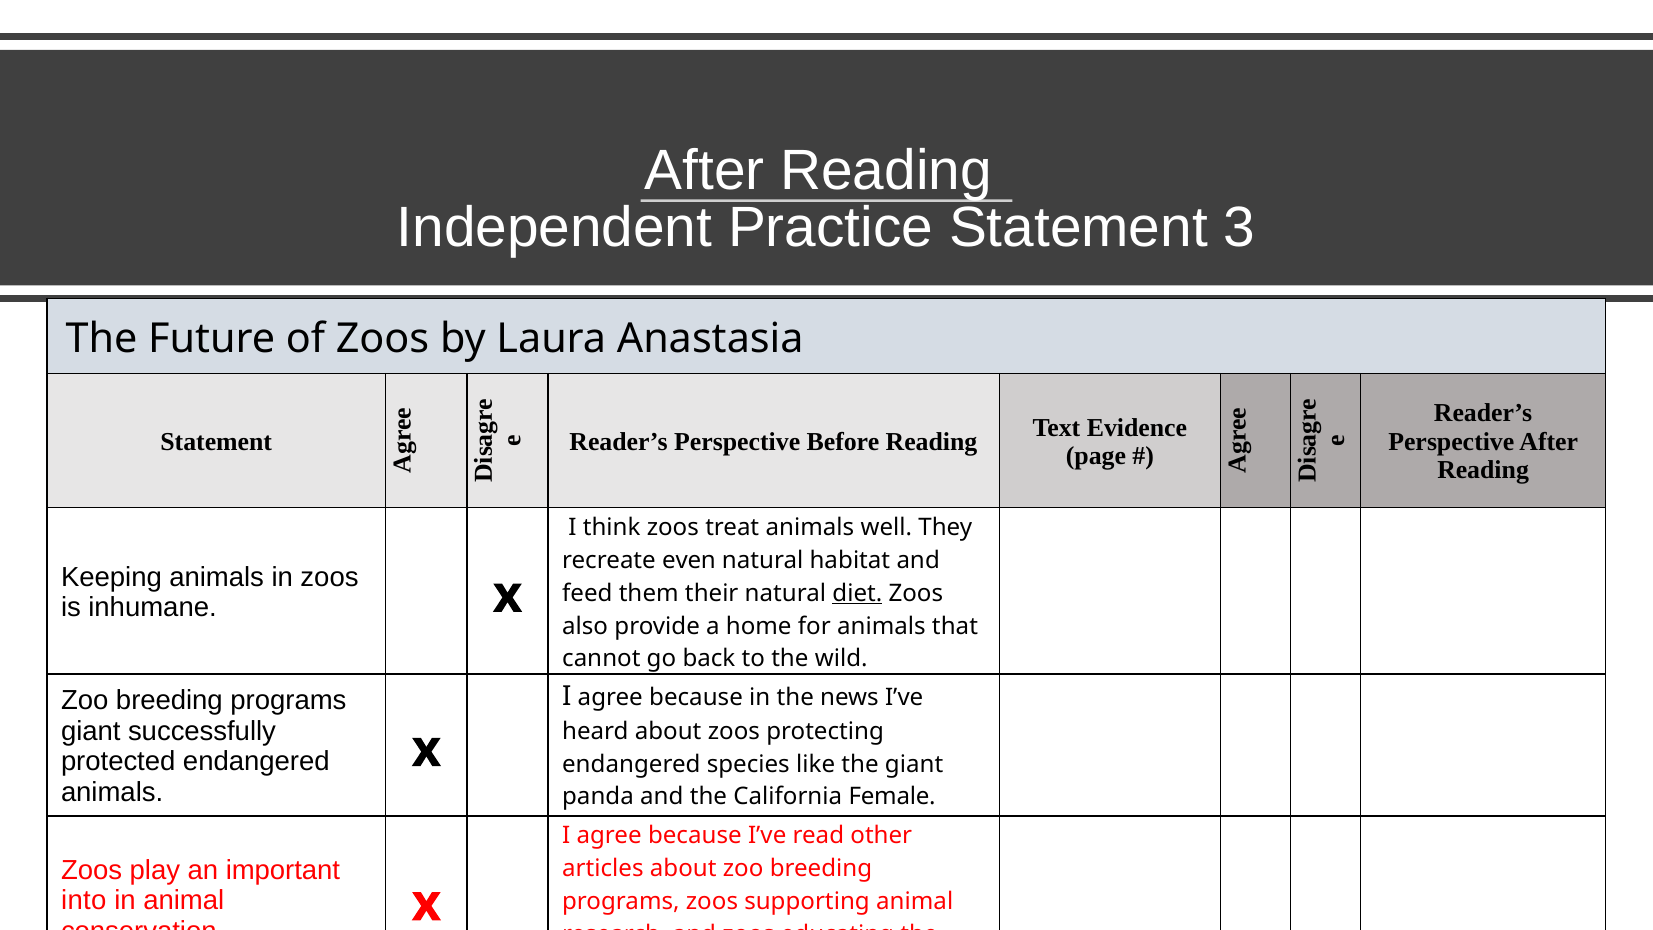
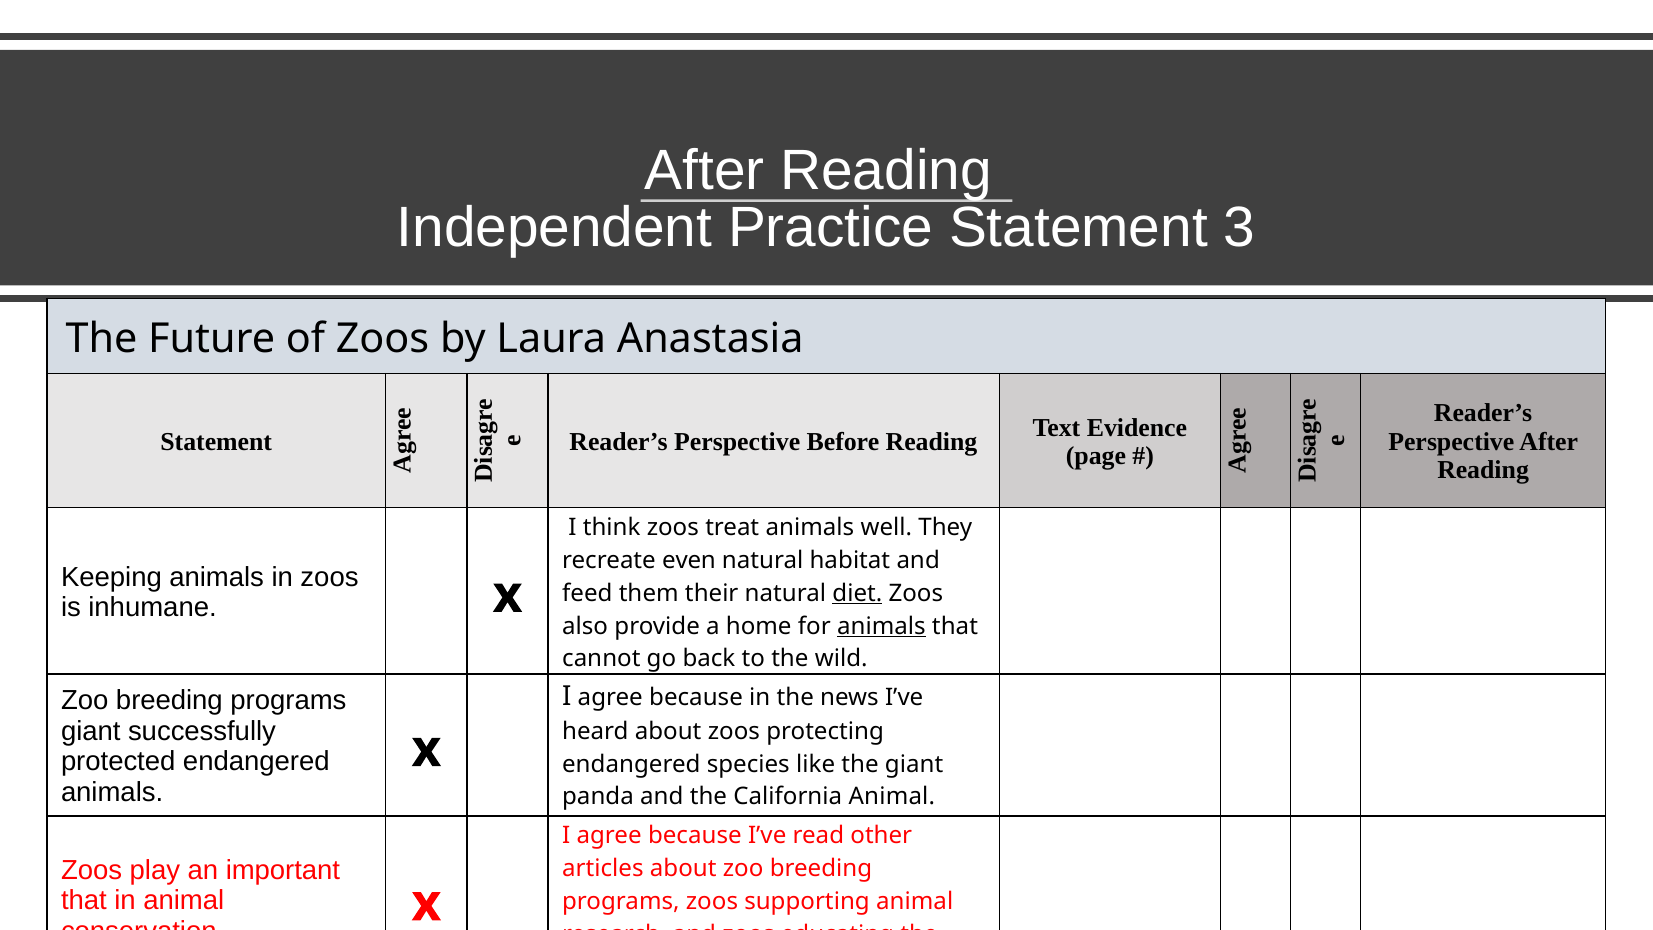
animals at (881, 626) underline: none -> present
California Female: Female -> Animal
into at (84, 901): into -> that
